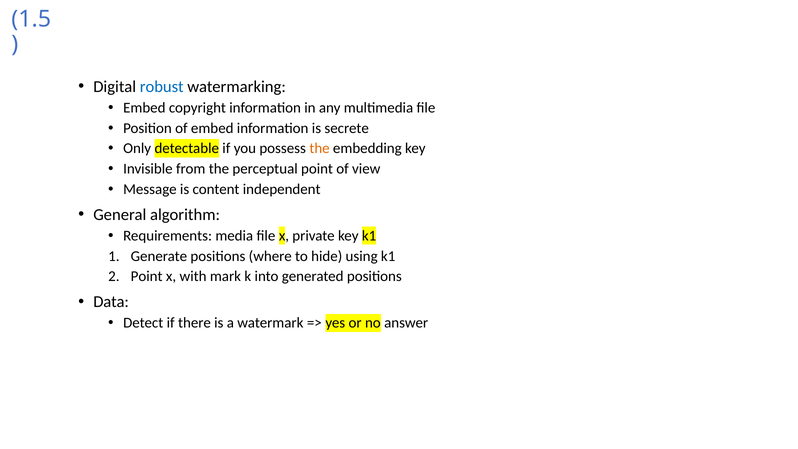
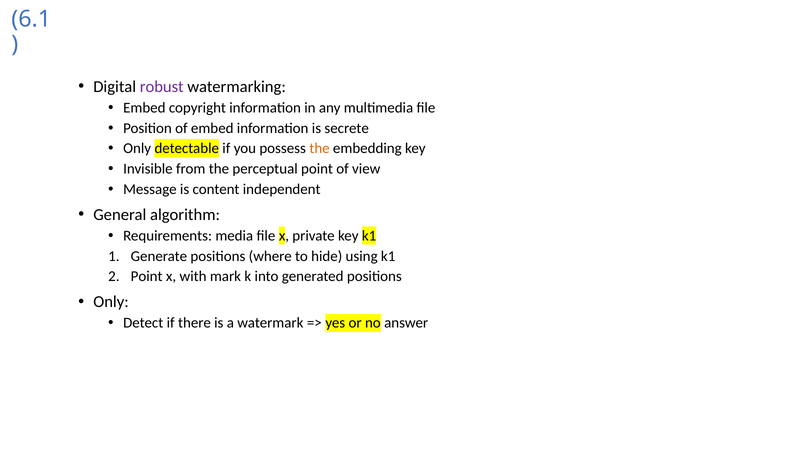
1.5: 1.5 -> 6.1
robust colour: blue -> purple
Data at (111, 302): Data -> Only
